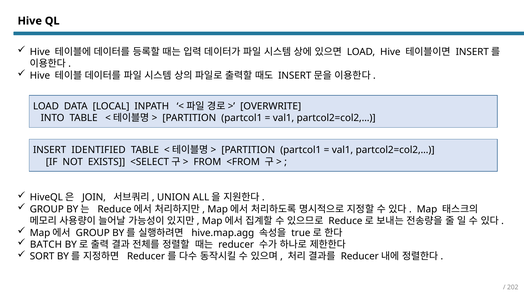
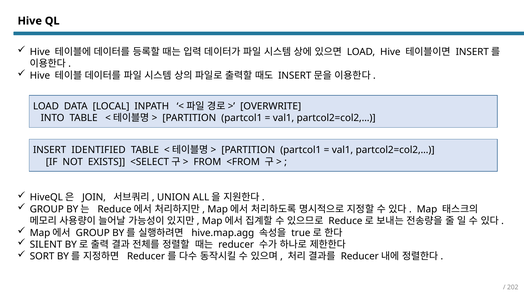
BATCH: BATCH -> SILENT
